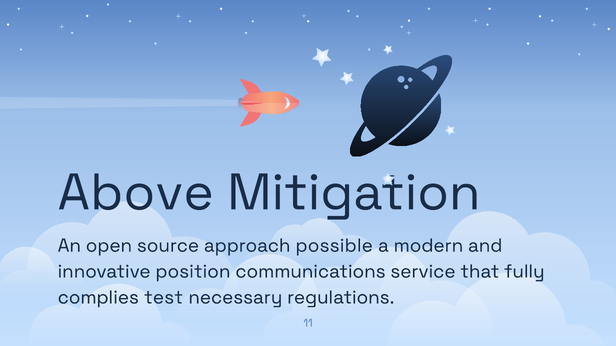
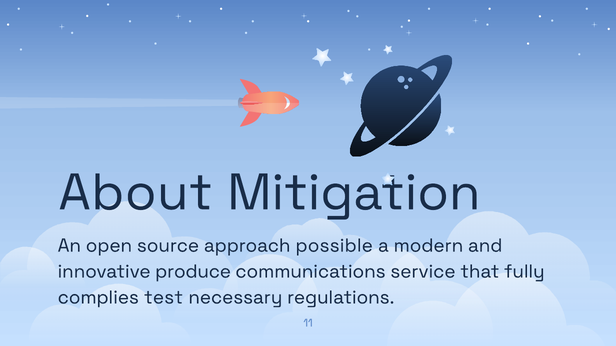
Above: Above -> About
position: position -> produce
